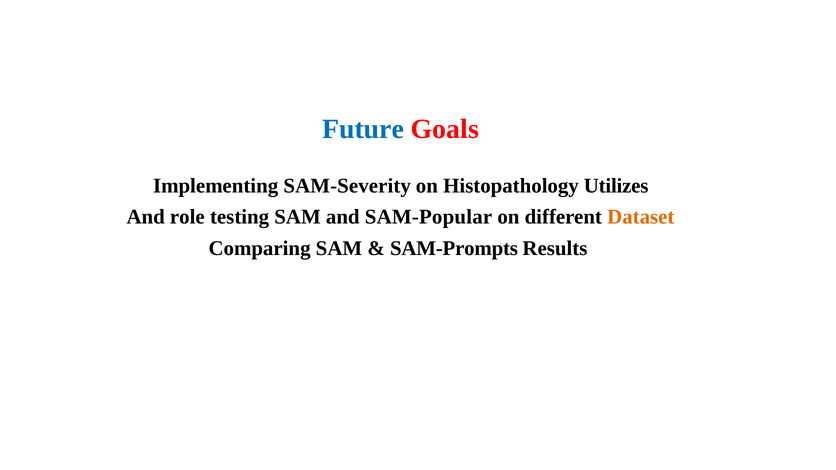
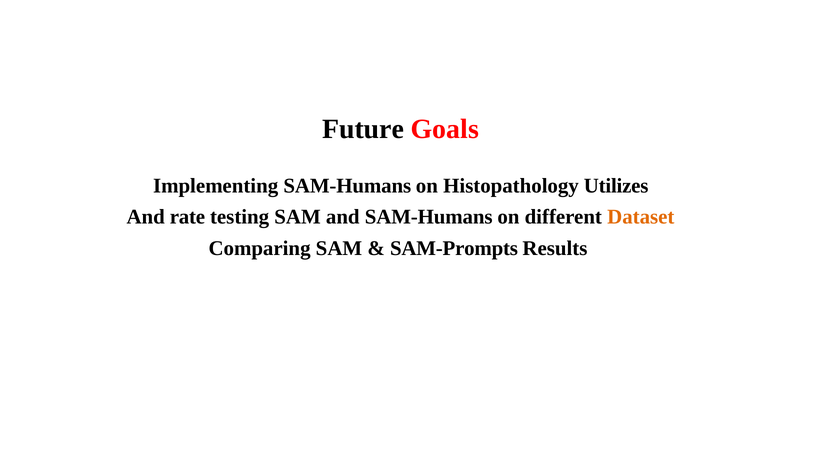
Future colour: blue -> black
Implementing SAM-Severity: SAM-Severity -> SAM-Humans
role: role -> rate
and SAM-Popular: SAM-Popular -> SAM-Humans
